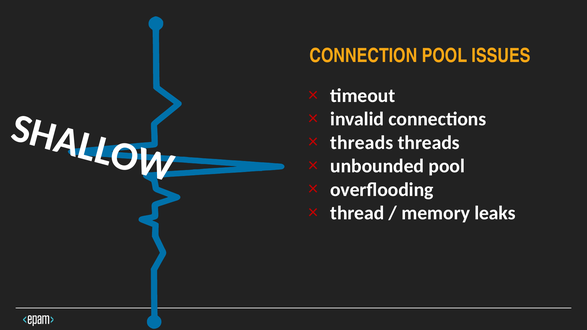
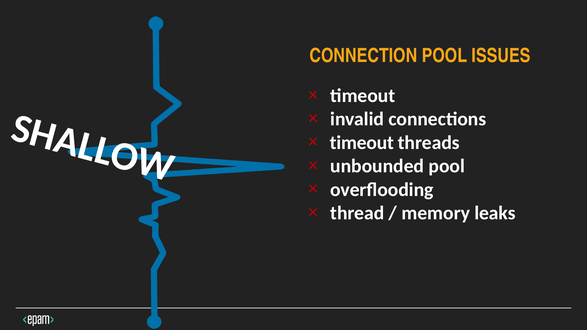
threads at (362, 143): threads -> timeout
